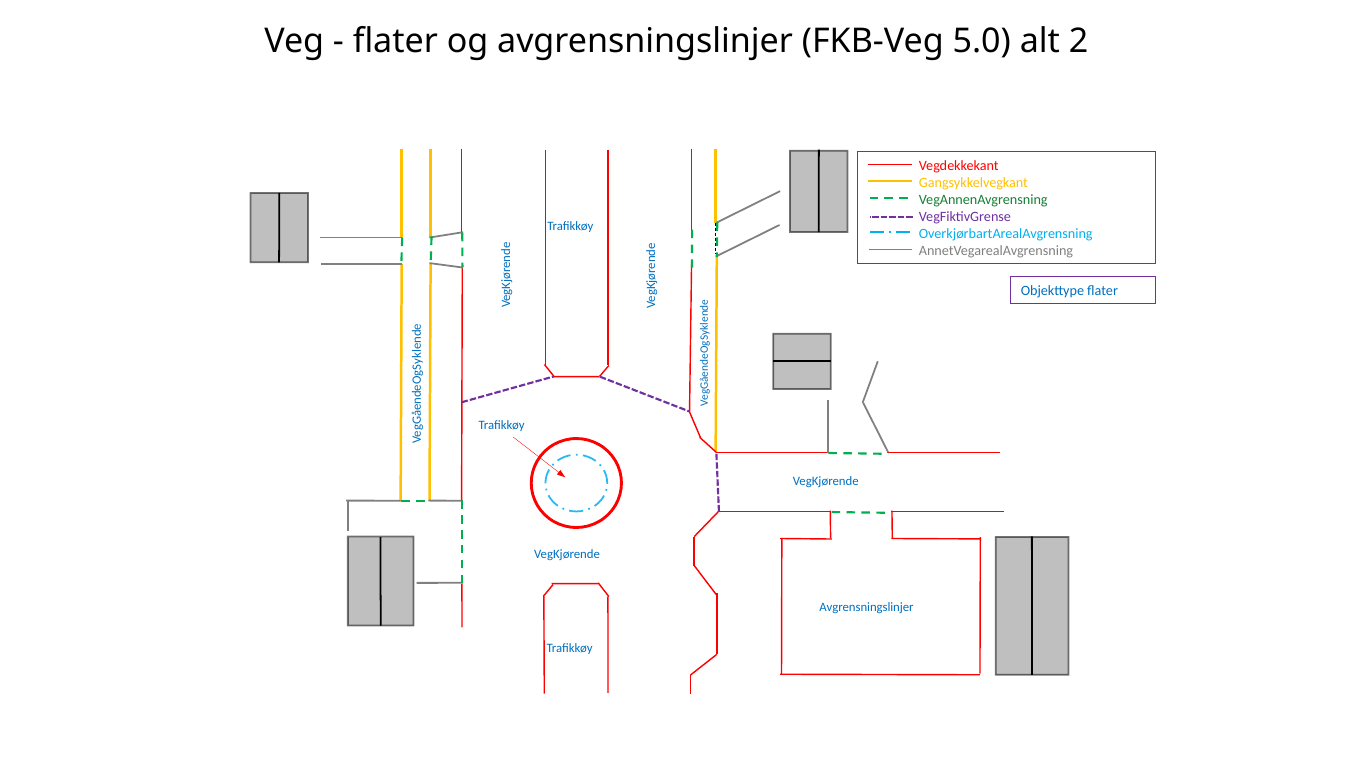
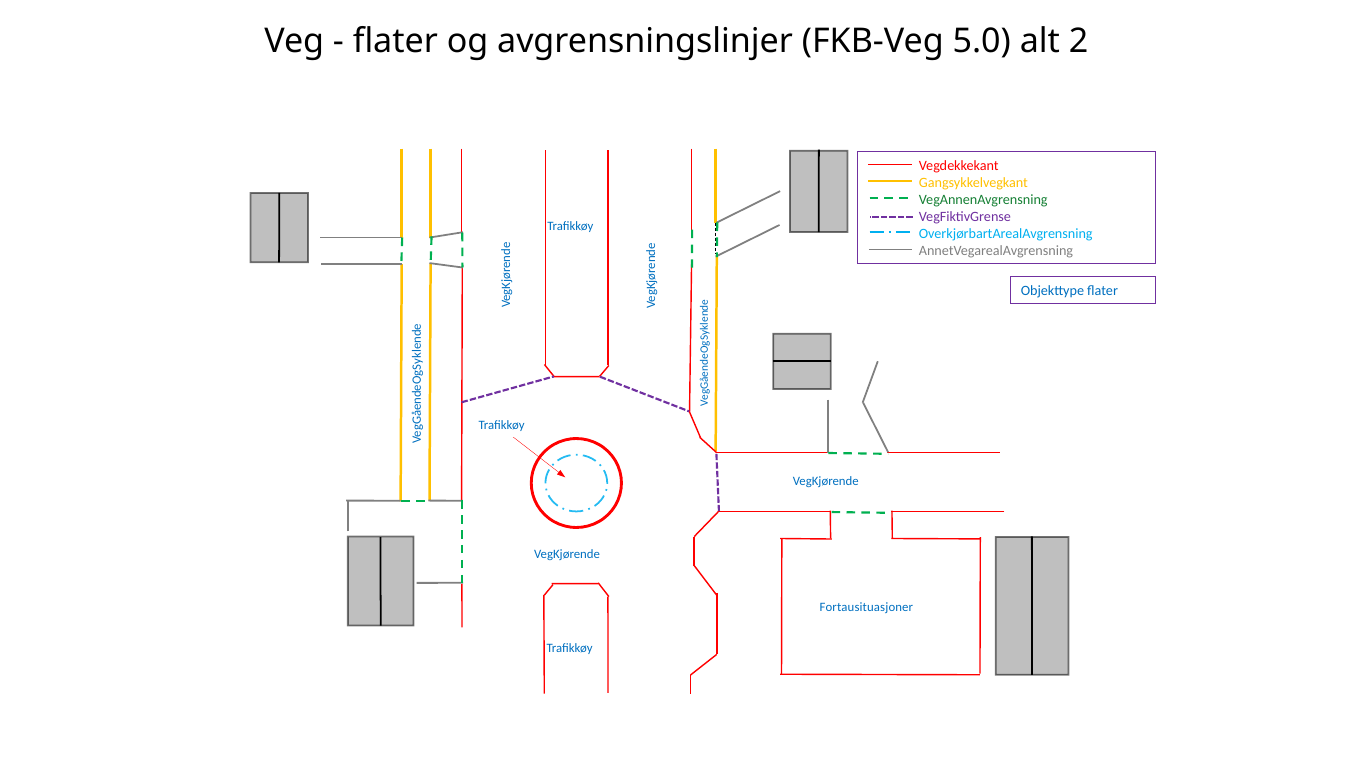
Avgrensningslinjer at (866, 607): Avgrensningslinjer -> Fortausituasjoner
